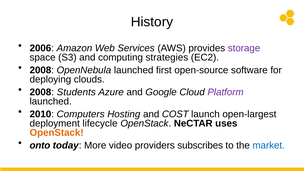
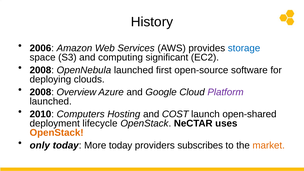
storage colour: purple -> blue
strategies: strategies -> significant
Students: Students -> Overview
open-largest: open-largest -> open-shared
onto: onto -> only
More video: video -> today
market colour: blue -> orange
